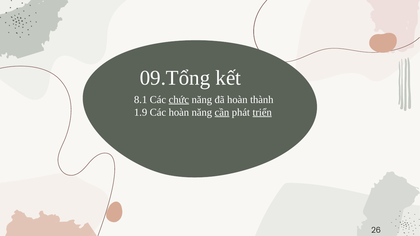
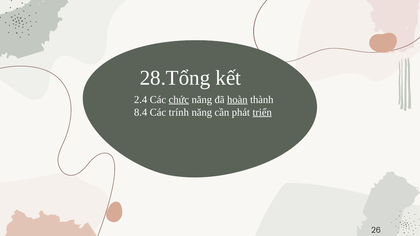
09.Tổng: 09.Tổng -> 28.Tổng
8.1: 8.1 -> 2.4
hoàn at (237, 100) underline: none -> present
1.9: 1.9 -> 8.4
Các hoàn: hoàn -> trính
cần underline: present -> none
